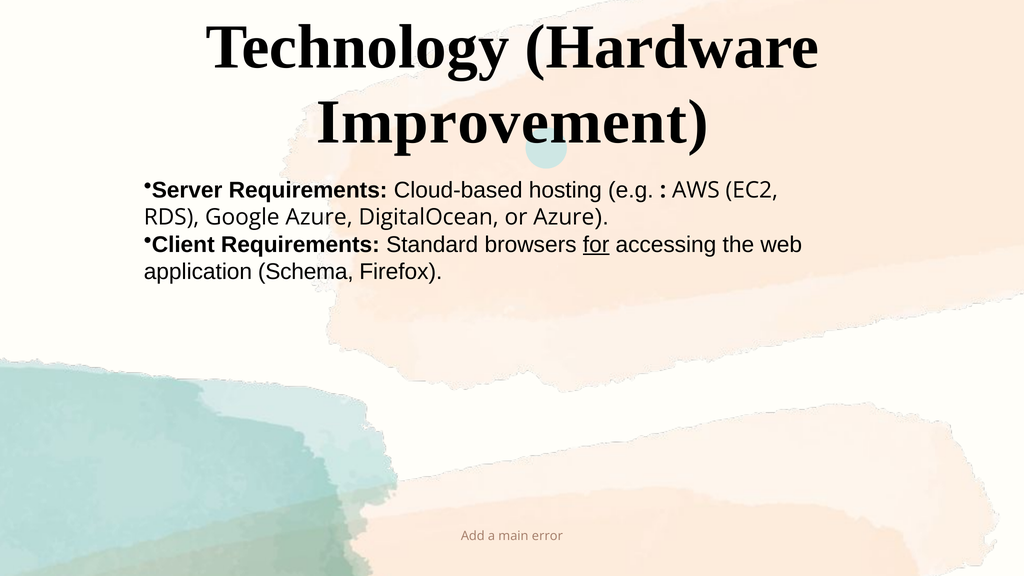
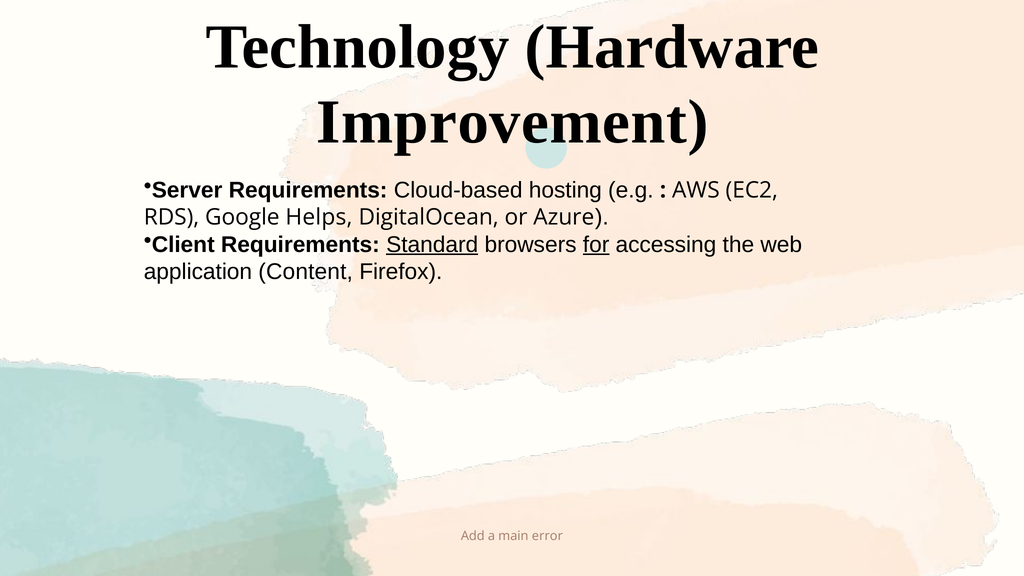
Google Azure: Azure -> Helps
Standard underline: none -> present
Schema: Schema -> Content
